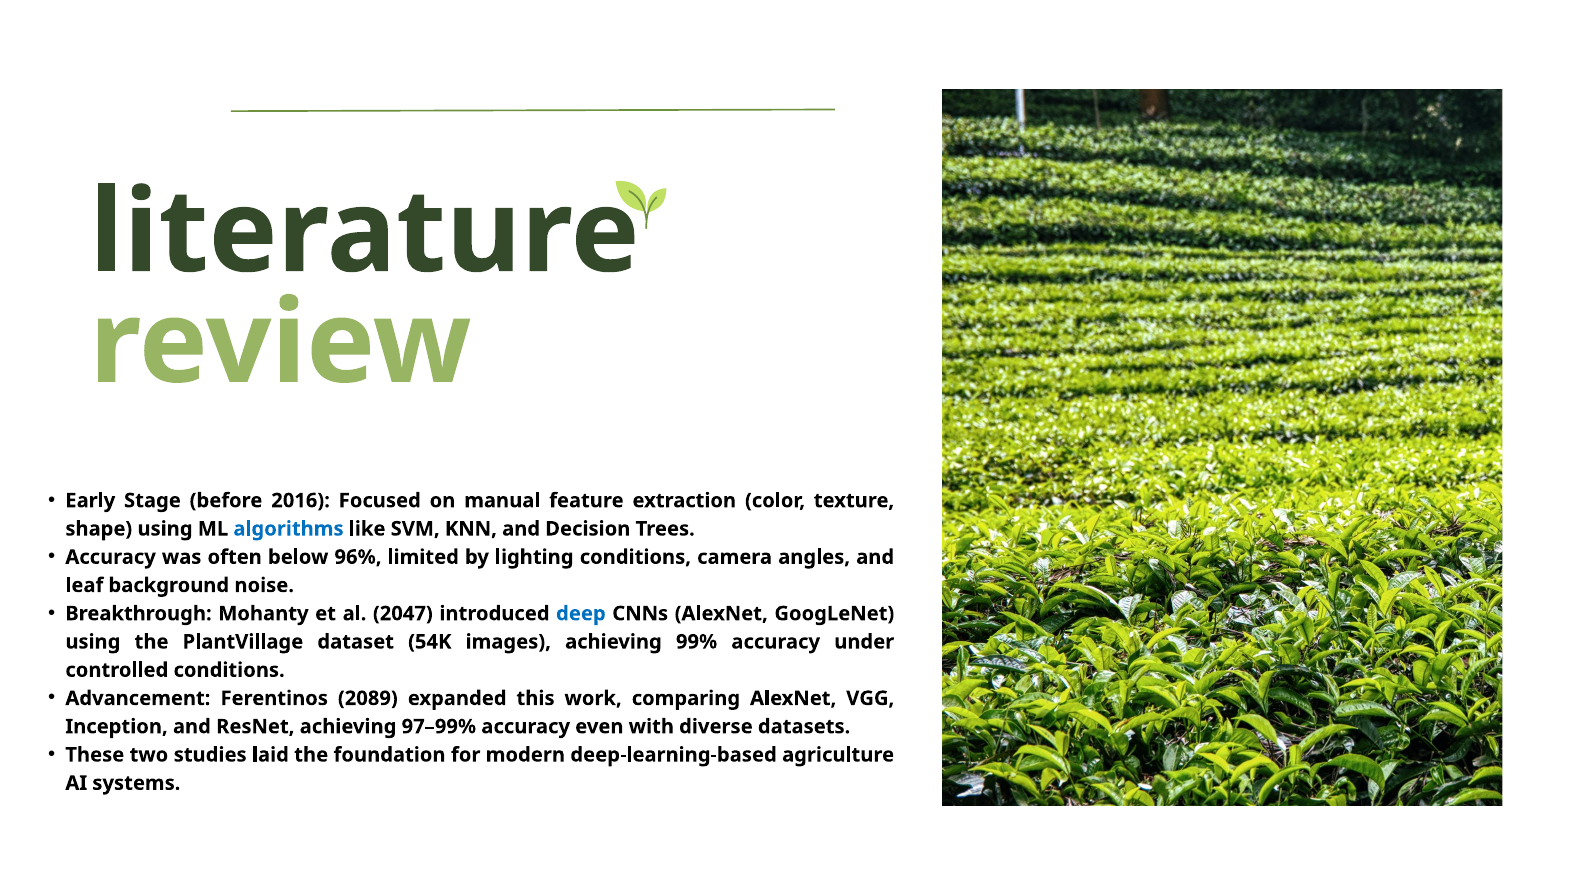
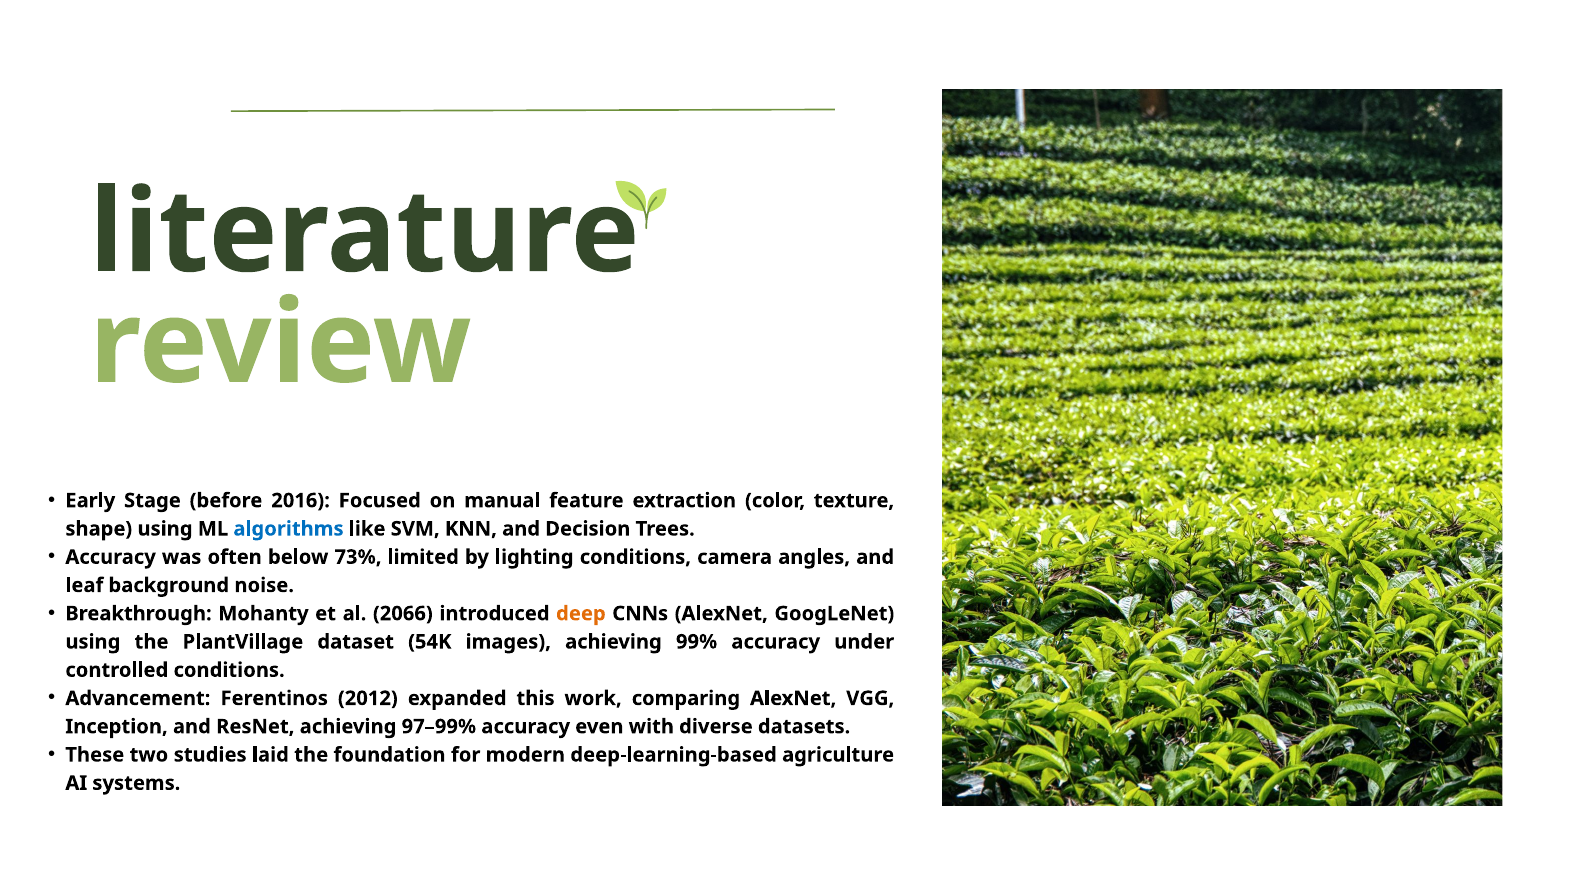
96%: 96% -> 73%
2047: 2047 -> 2066
deep colour: blue -> orange
2089: 2089 -> 2012
